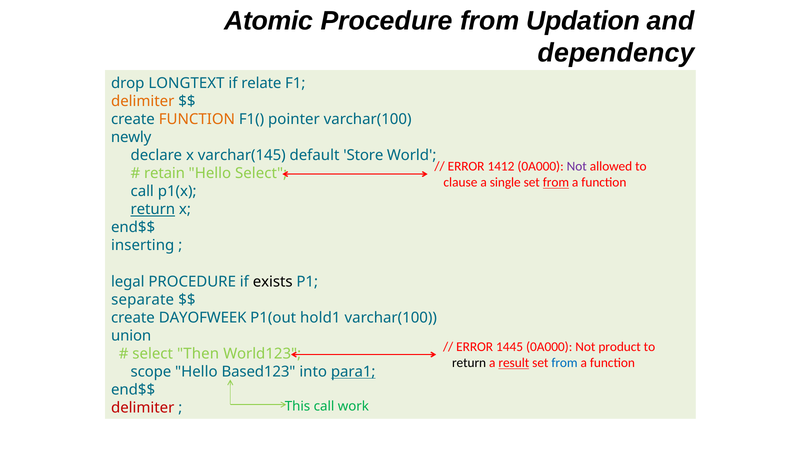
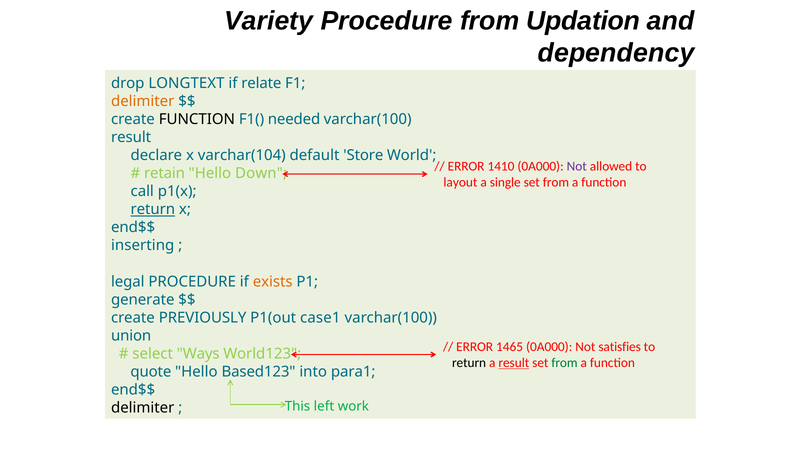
Atomic: Atomic -> Variety
FUNCTION at (197, 119) colour: orange -> black
pointer: pointer -> needed
newly at (131, 137): newly -> result
varchar(145: varchar(145 -> varchar(104
1412: 1412 -> 1410
Hello Select: Select -> Down
clause: clause -> layout
from at (556, 182) underline: present -> none
exists colour: black -> orange
separate: separate -> generate
DAYOFWEEK: DAYOFWEEK -> PREVIOUSLY
hold1: hold1 -> case1
1445: 1445 -> 1465
product: product -> satisfies
Then: Then -> Ways
from at (565, 363) colour: blue -> green
scope: scope -> quote
para1 underline: present -> none
This call: call -> left
delimiter at (143, 408) colour: red -> black
